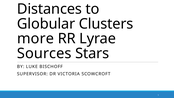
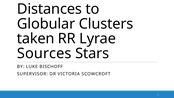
more: more -> taken
